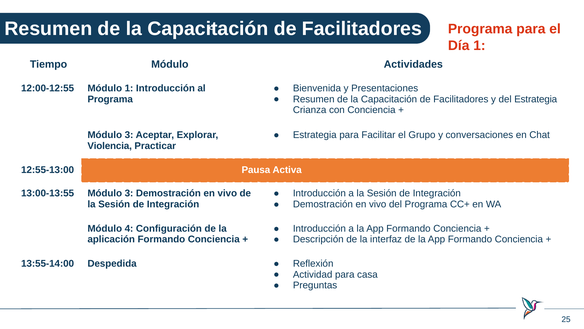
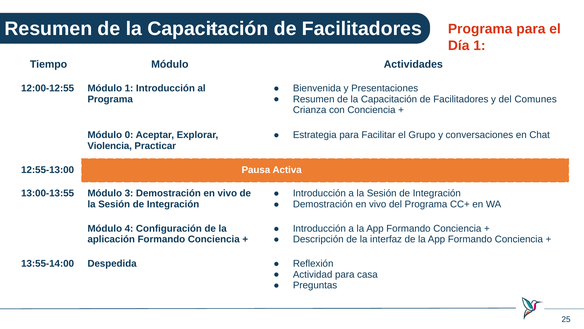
del Estrategia: Estrategia -> Comunes
3 at (129, 135): 3 -> 0
